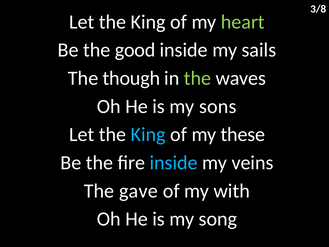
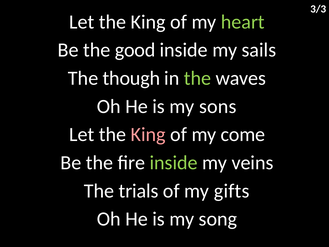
3/8: 3/8 -> 3/3
King at (148, 134) colour: light blue -> pink
these: these -> come
inside at (174, 163) colour: light blue -> light green
gave: gave -> trials
with: with -> gifts
